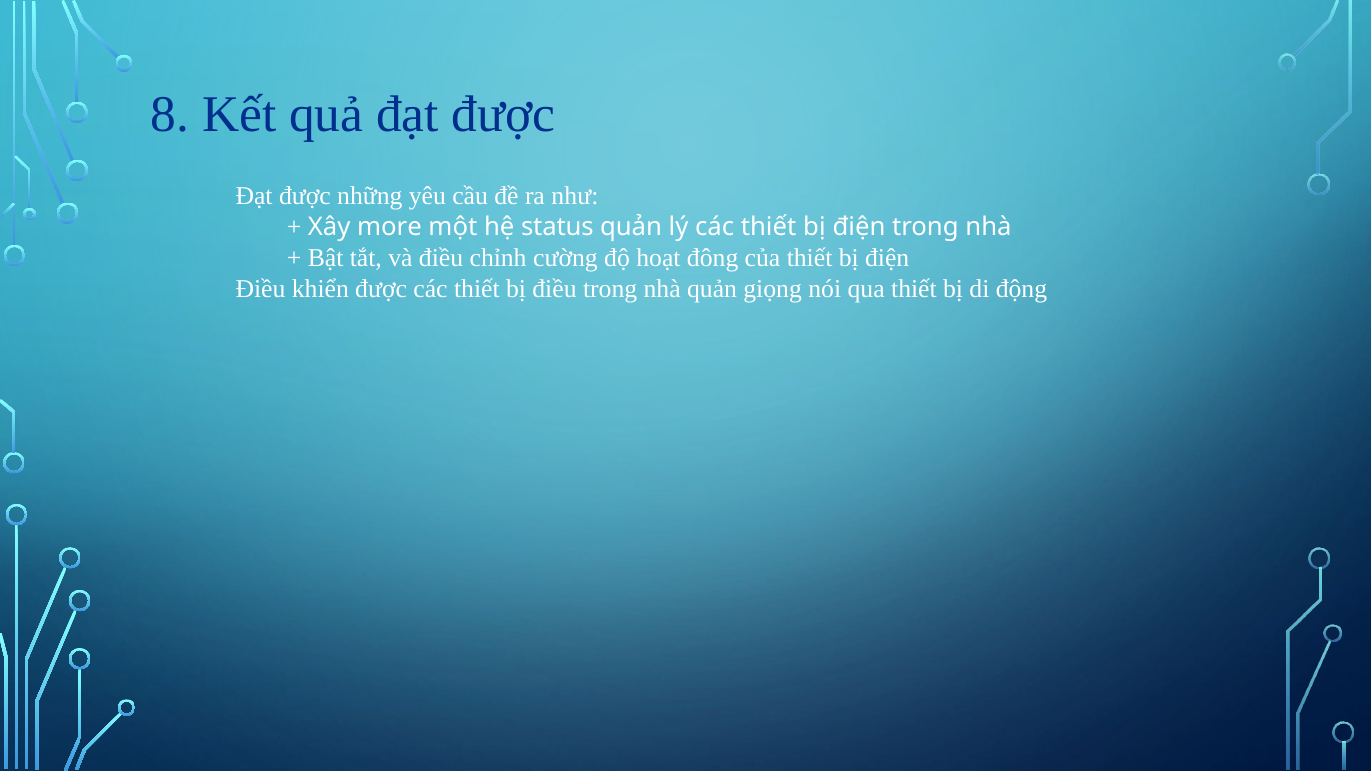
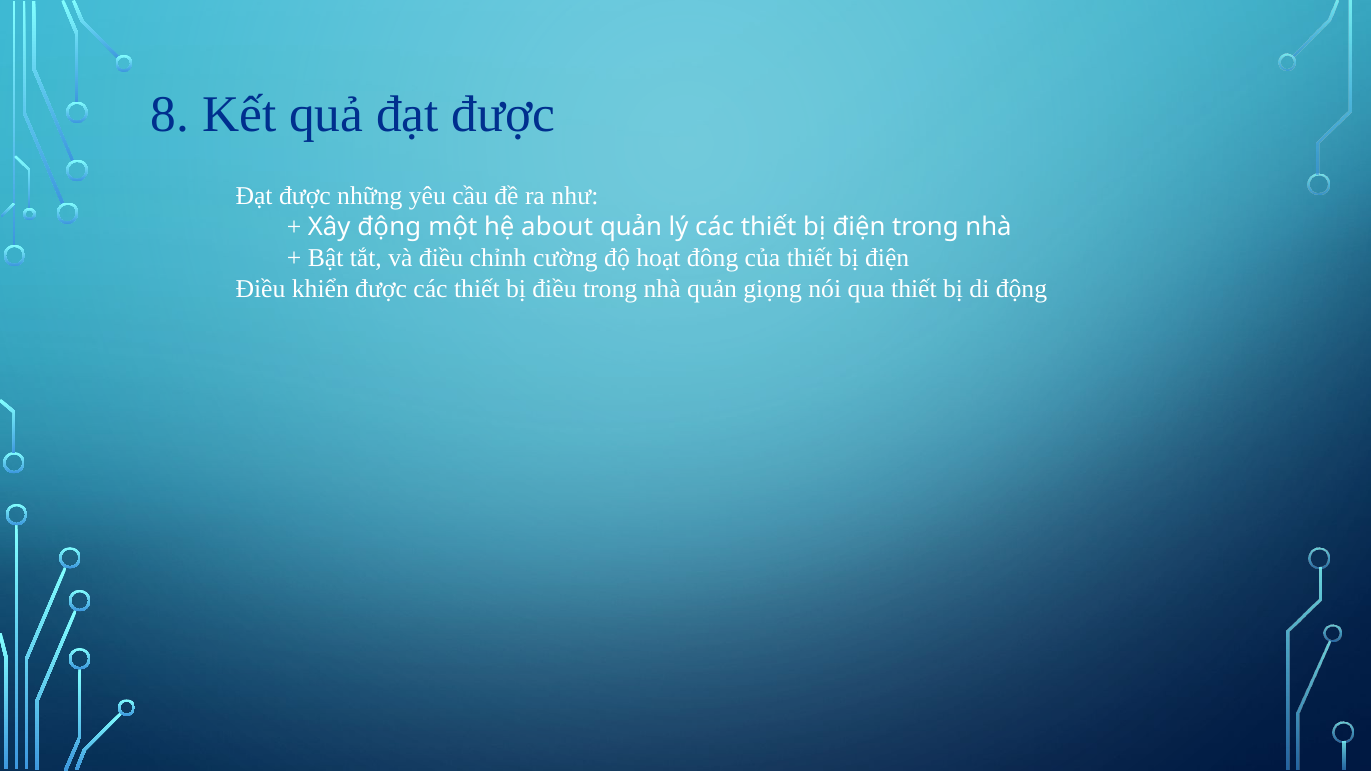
Xây more: more -> động
status: status -> about
